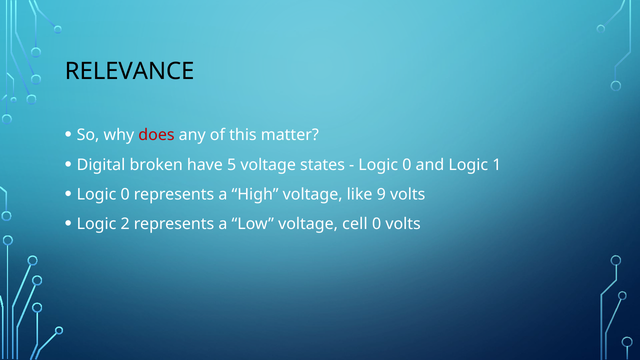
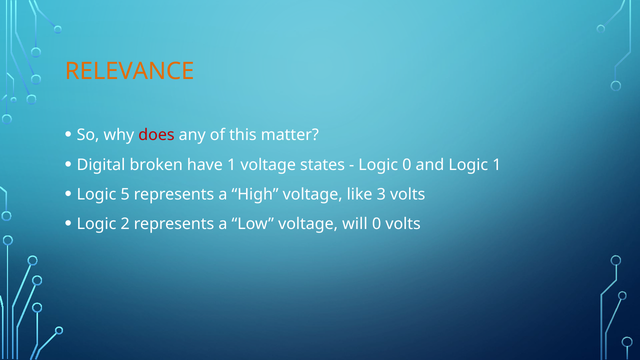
RELEVANCE colour: black -> orange
have 5: 5 -> 1
0 at (125, 194): 0 -> 5
9: 9 -> 3
cell: cell -> will
